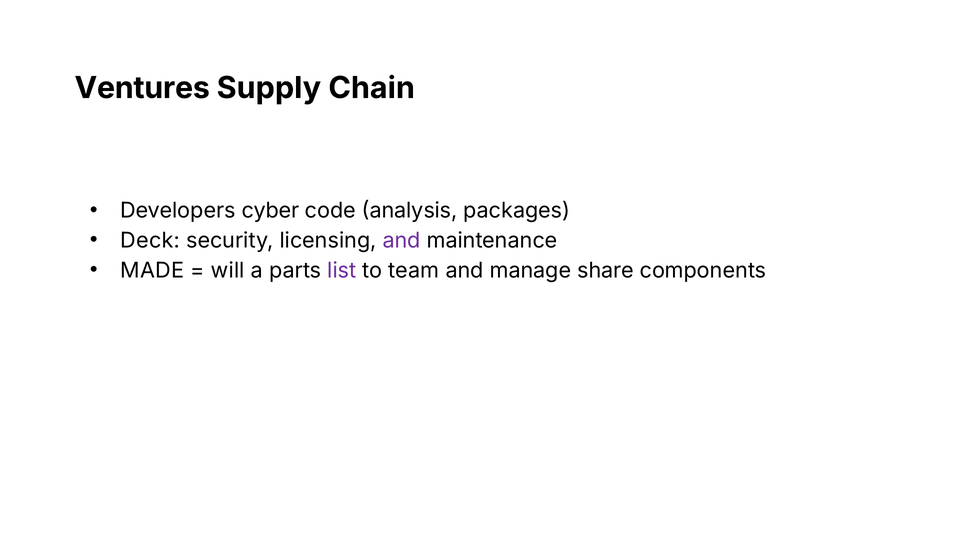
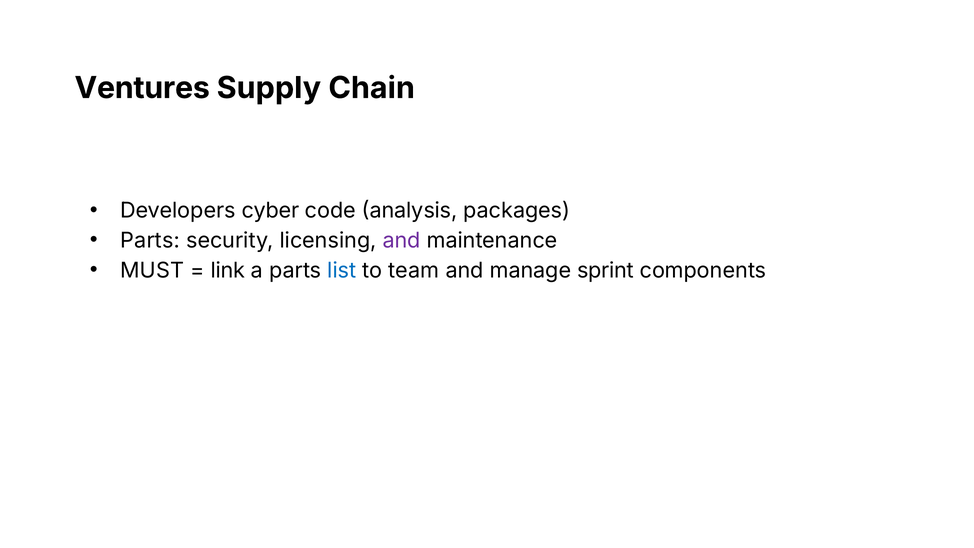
Deck at (150, 241): Deck -> Parts
MADE: MADE -> MUST
will: will -> link
list colour: purple -> blue
share: share -> sprint
